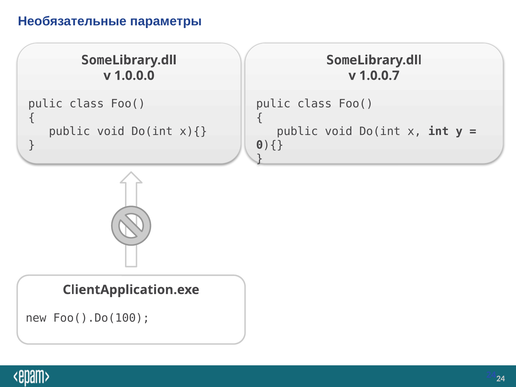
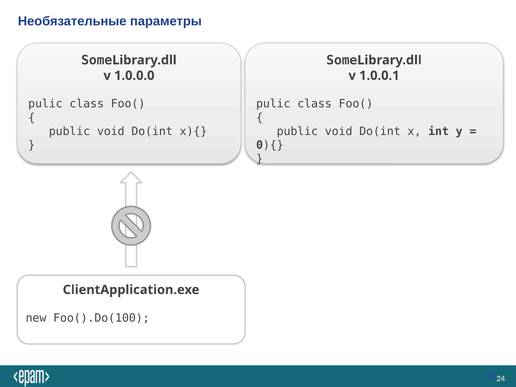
1.0.0.7: 1.0.0.7 -> 1.0.0.1
